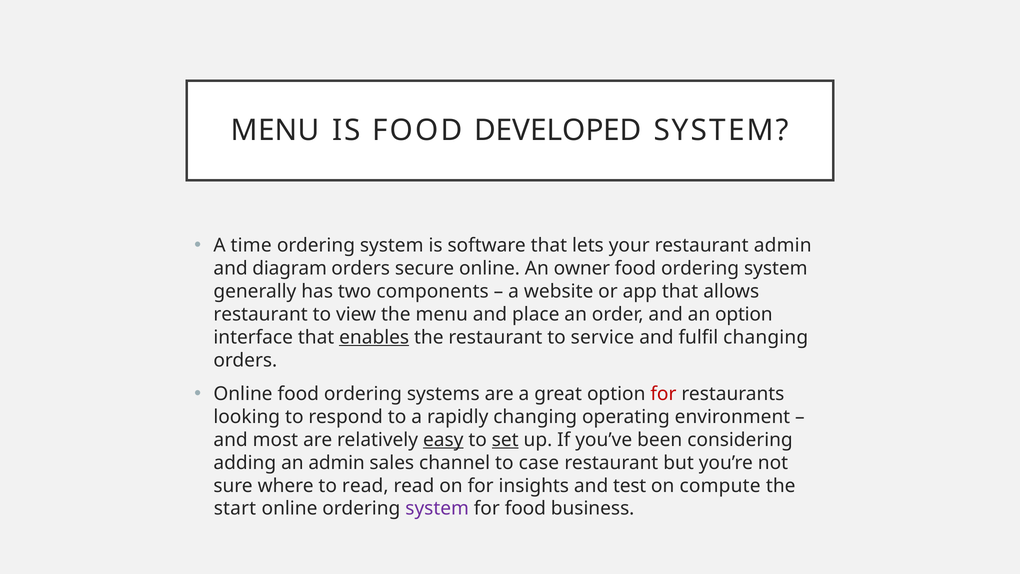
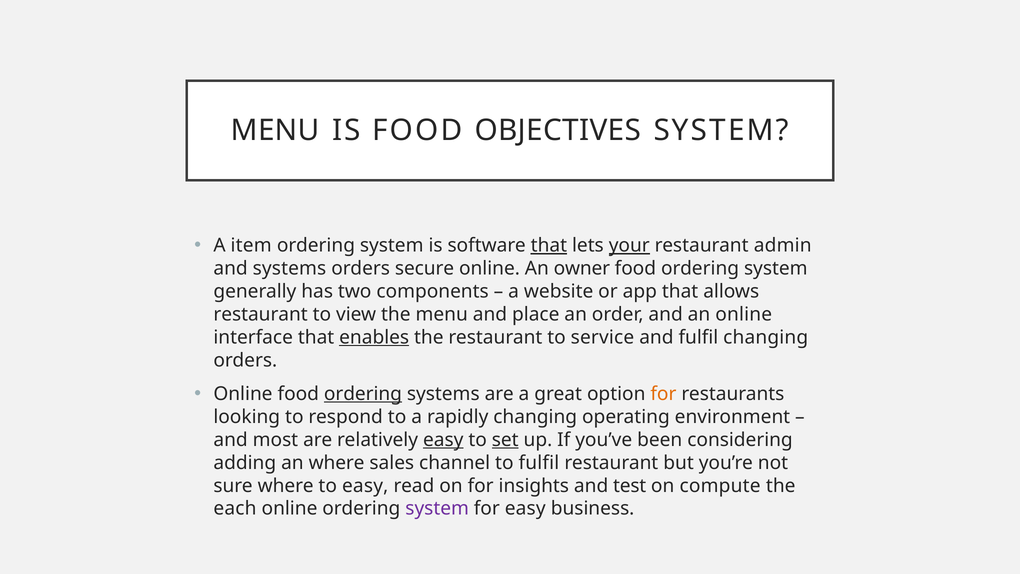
DEVELOPED: DEVELOPED -> OBJECTIVES
time: time -> item
that at (549, 245) underline: none -> present
your underline: none -> present
and diagram: diagram -> systems
an option: option -> online
ordering at (363, 394) underline: none -> present
for at (663, 394) colour: red -> orange
an admin: admin -> where
to case: case -> fulfil
to read: read -> easy
start: start -> each
for food: food -> easy
